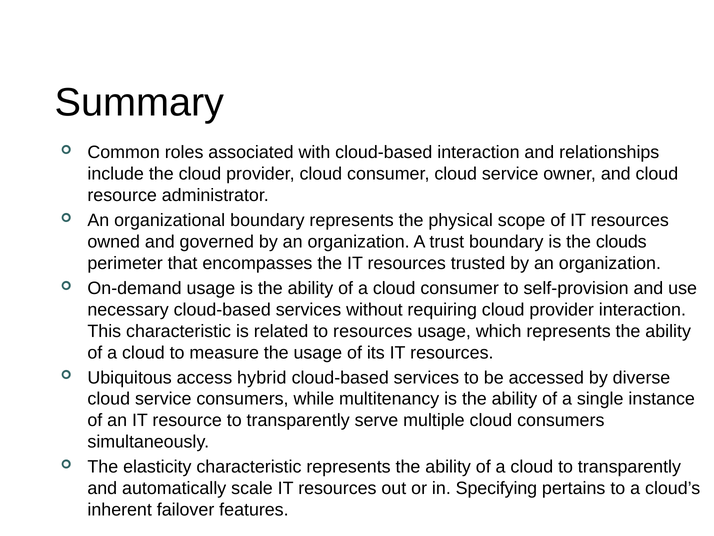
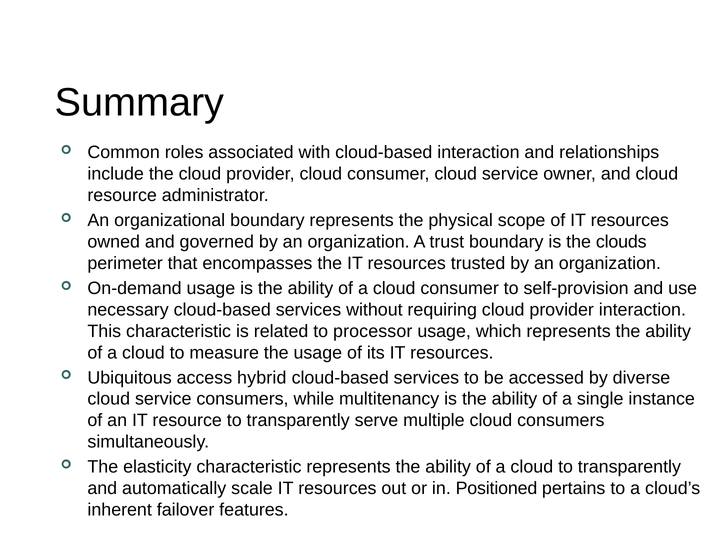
to resources: resources -> processor
Specifying: Specifying -> Positioned
